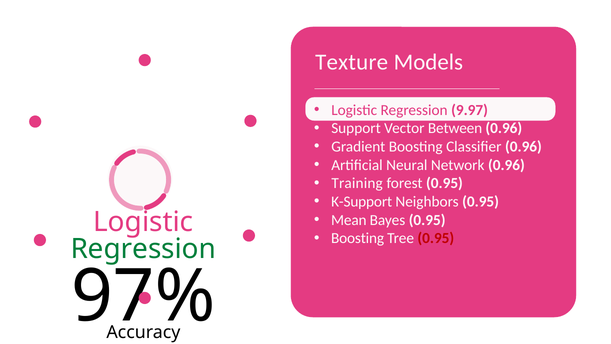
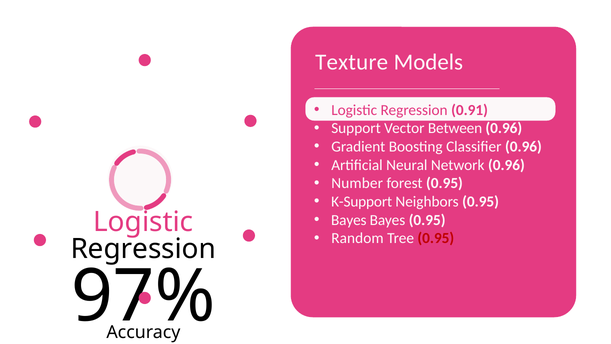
9.97: 9.97 -> 0.91
Training: Training -> Number
Mean at (349, 220): Mean -> Bayes
Boosting at (358, 238): Boosting -> Random
Regression at (143, 249) colour: green -> black
